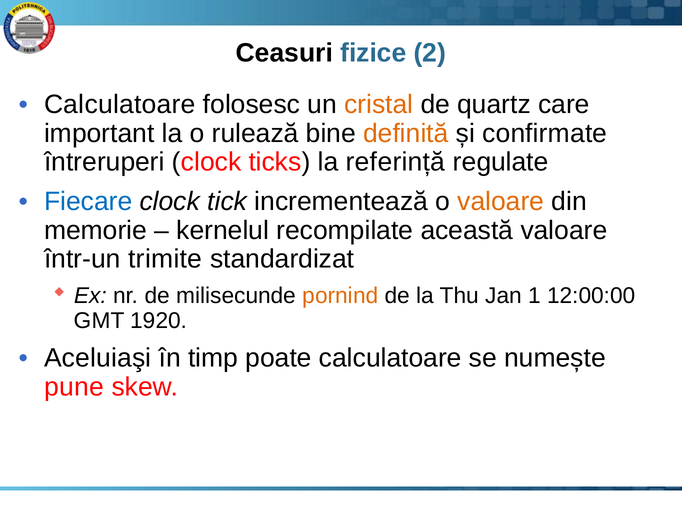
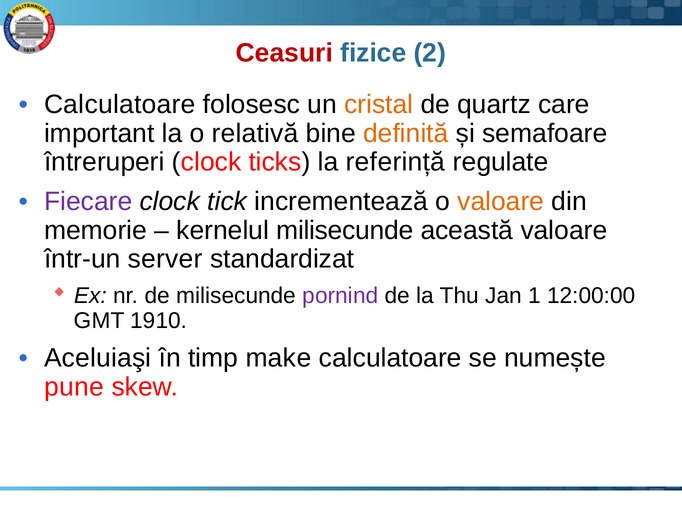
Ceasuri colour: black -> red
rulează: rulează -> relativă
confirmate: confirmate -> semafoare
Fiecare colour: blue -> purple
kernelul recompilate: recompilate -> milisecunde
trimite: trimite -> server
pornind colour: orange -> purple
1920: 1920 -> 1910
poate: poate -> make
